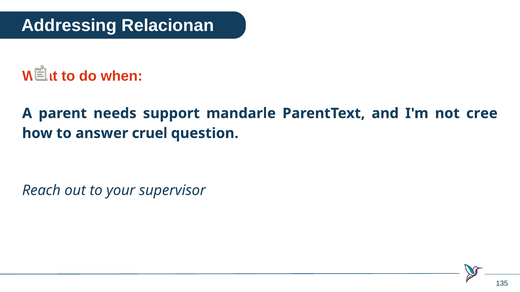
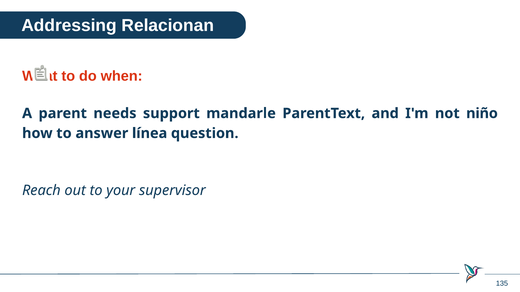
cree: cree -> niño
cruel: cruel -> línea
